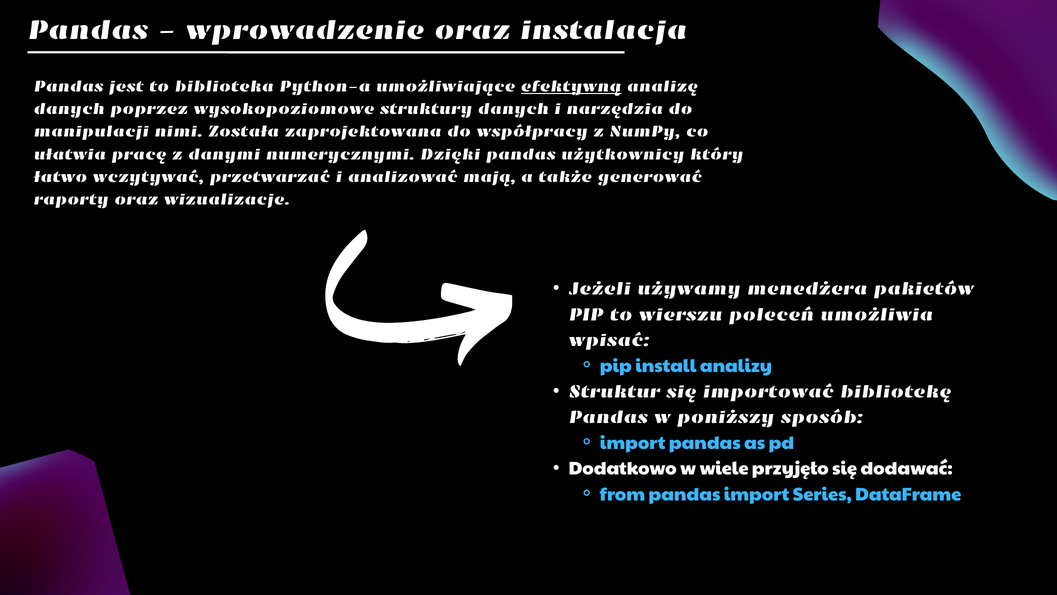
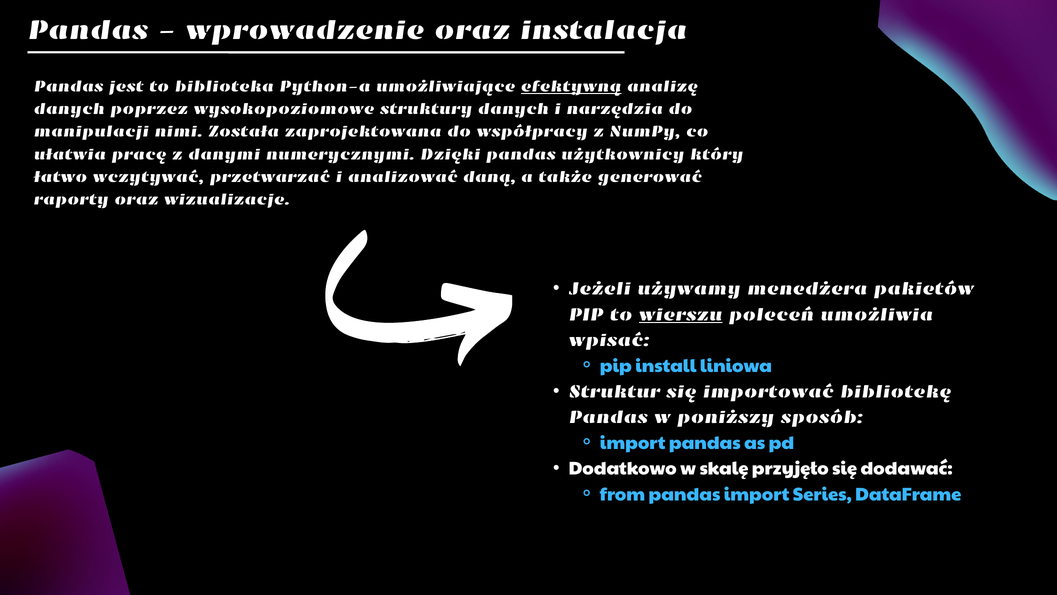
mają: mają -> daną
wierszu underline: none -> present
analizy: analizy -> liniowa
wiele: wiele -> skalę
